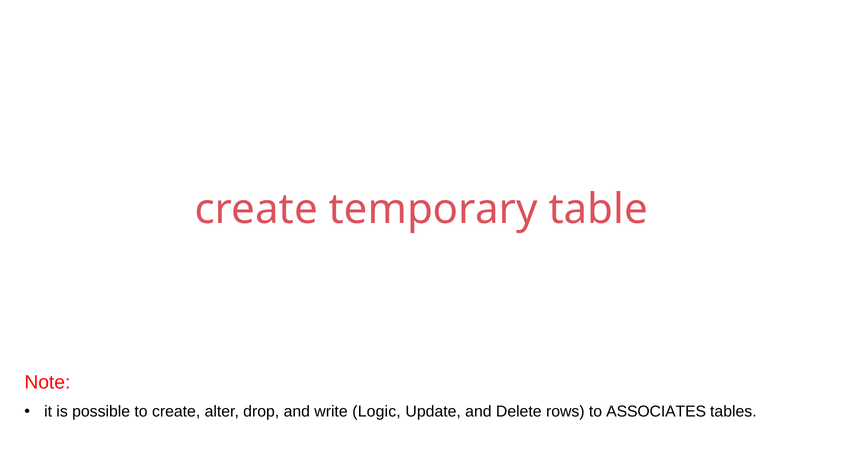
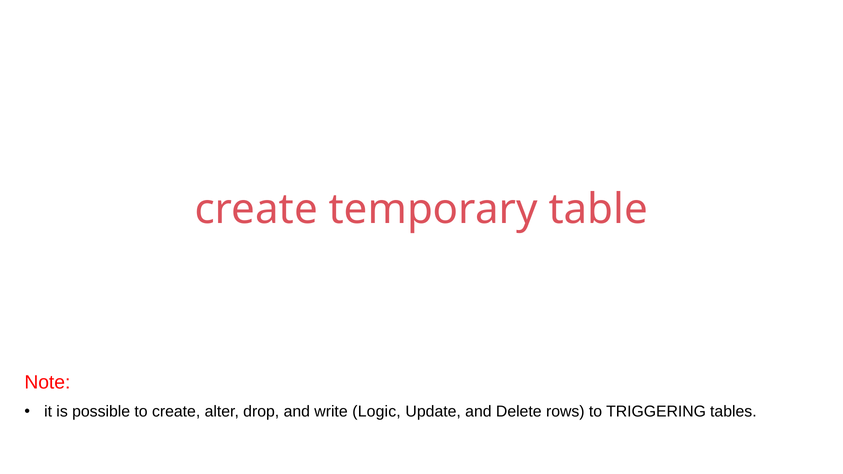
ASSOCIATES: ASSOCIATES -> TRIGGERING
